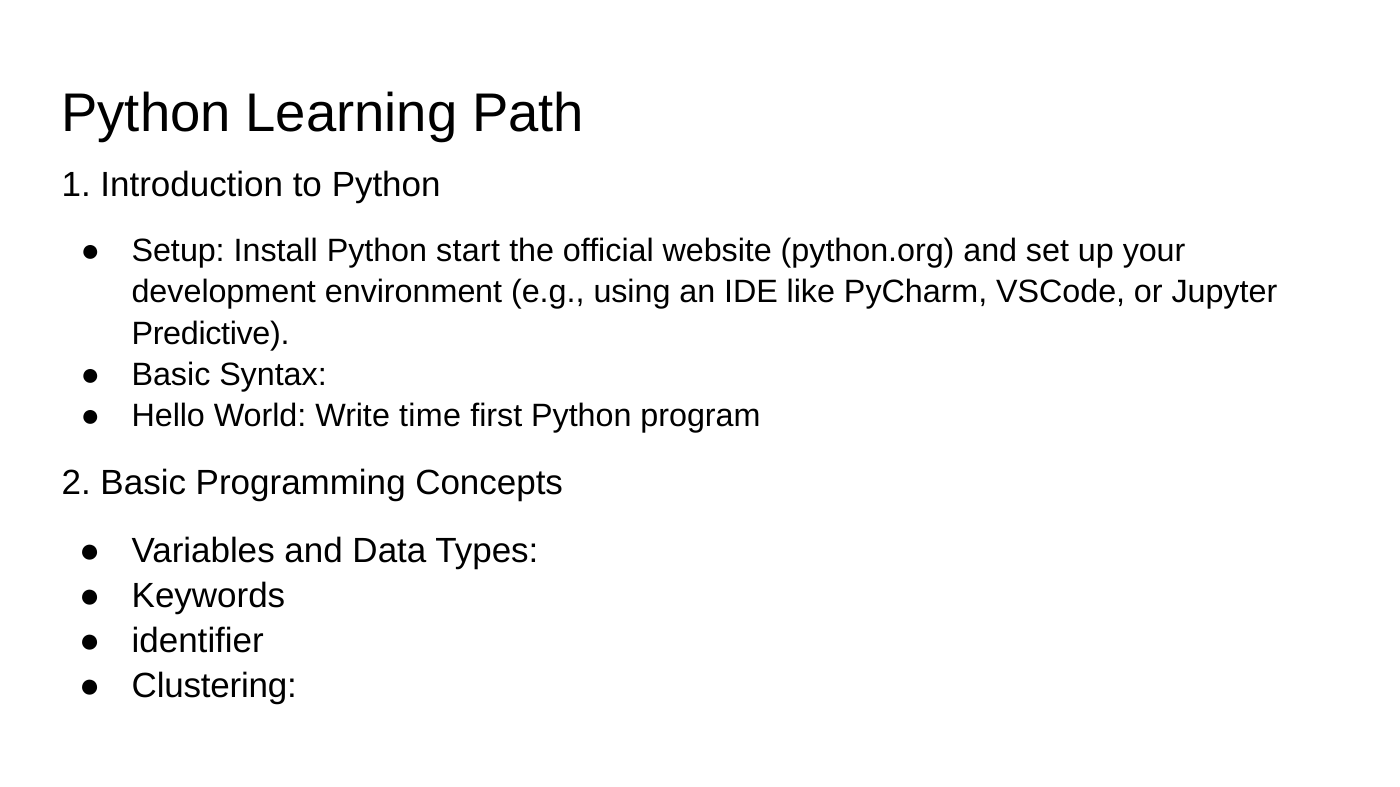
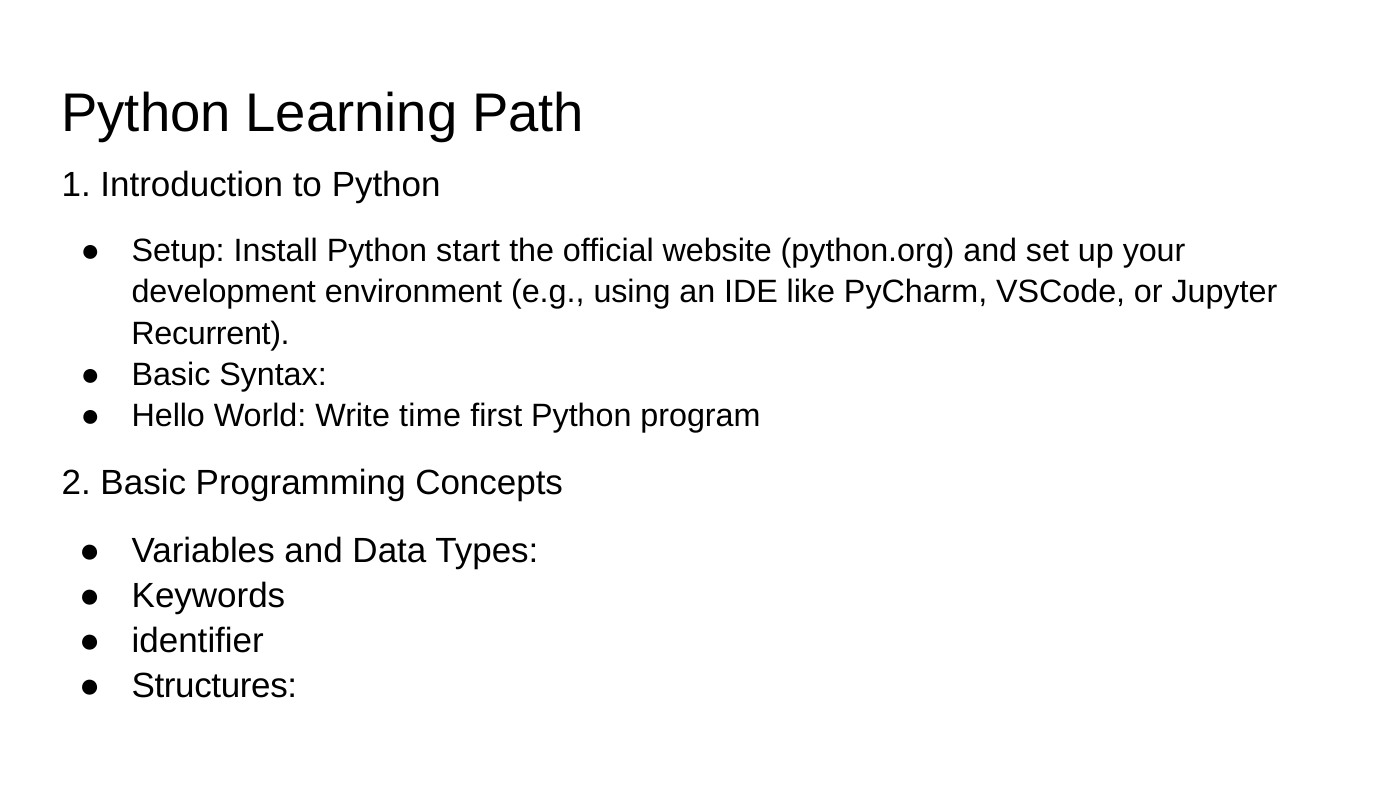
Predictive: Predictive -> Recurrent
Clustering: Clustering -> Structures
